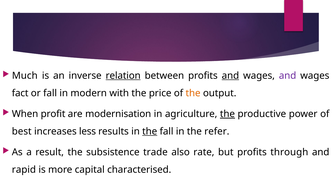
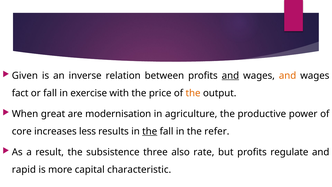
Much: Much -> Given
relation underline: present -> none
and at (288, 76) colour: purple -> orange
modern: modern -> exercise
profit: profit -> great
the at (227, 114) underline: present -> none
best: best -> core
trade: trade -> three
through: through -> regulate
characterised: characterised -> characteristic
